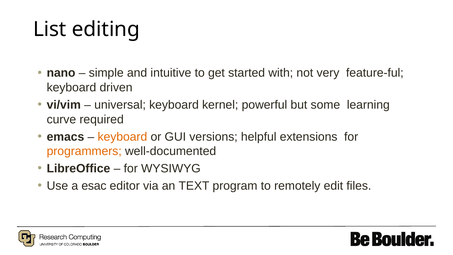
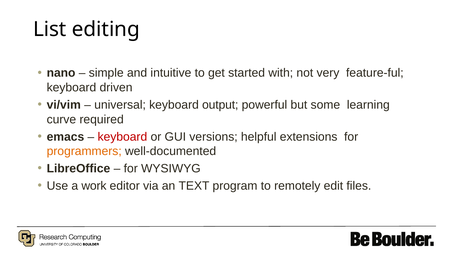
kernel: kernel -> output
keyboard at (122, 137) colour: orange -> red
esac: esac -> work
